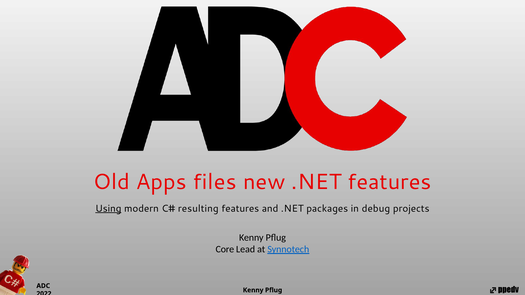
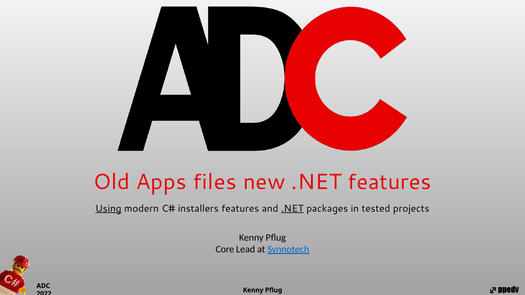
resulting: resulting -> installers
.NET at (292, 209) underline: none -> present
debug: debug -> tested
